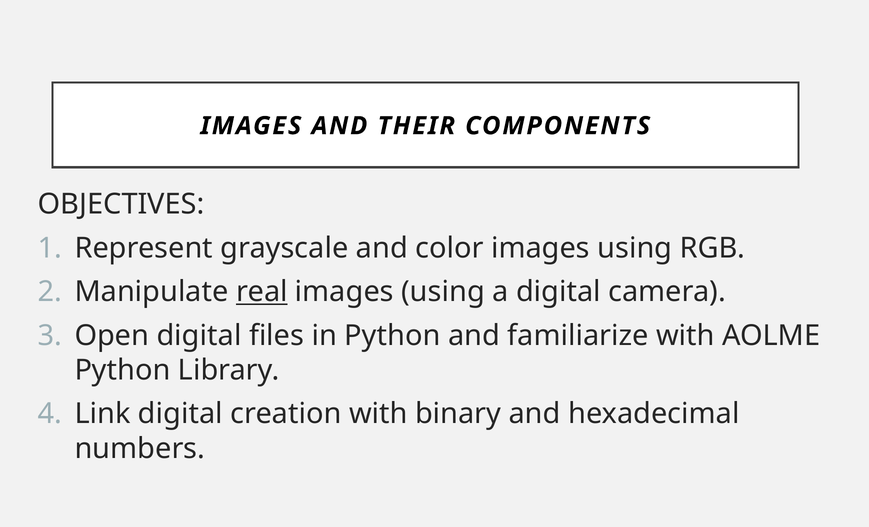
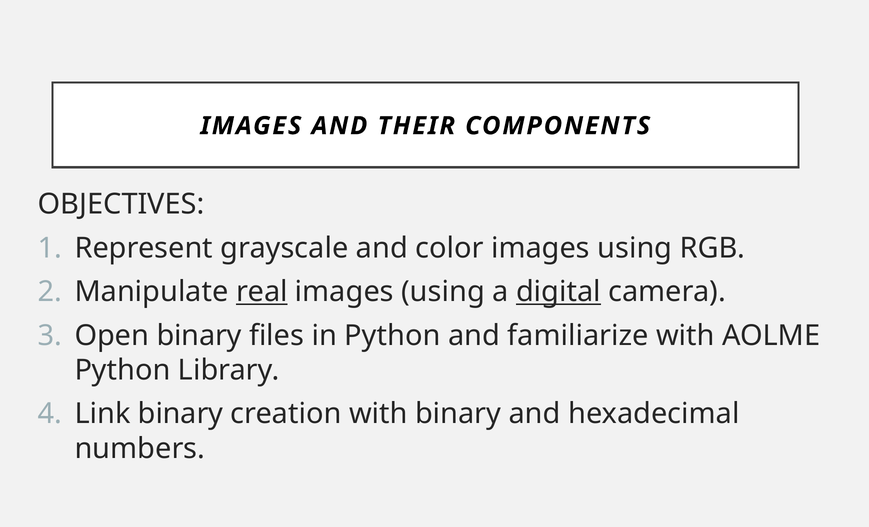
digital at (558, 292) underline: none -> present
Open digital: digital -> binary
Link digital: digital -> binary
